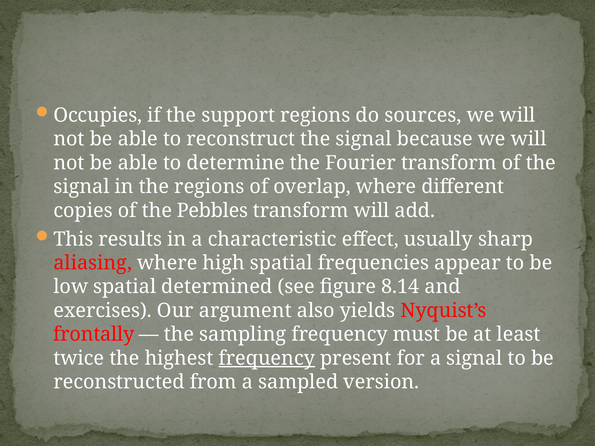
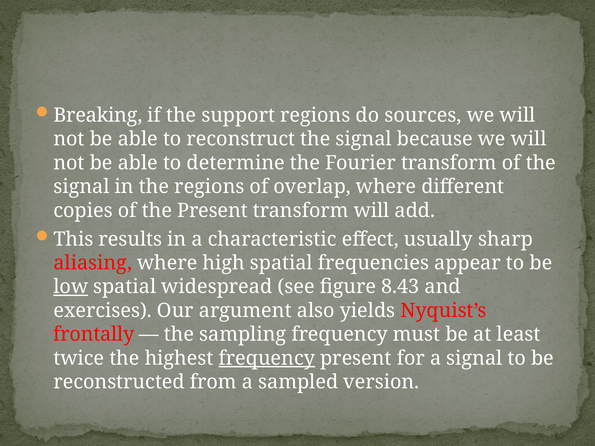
Occupies: Occupies -> Breaking
the Pebbles: Pebbles -> Present
low underline: none -> present
determined: determined -> widespread
8.14: 8.14 -> 8.43
